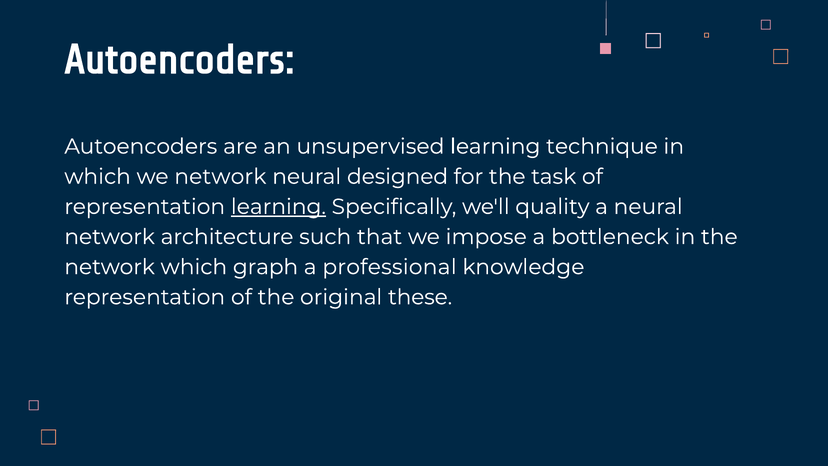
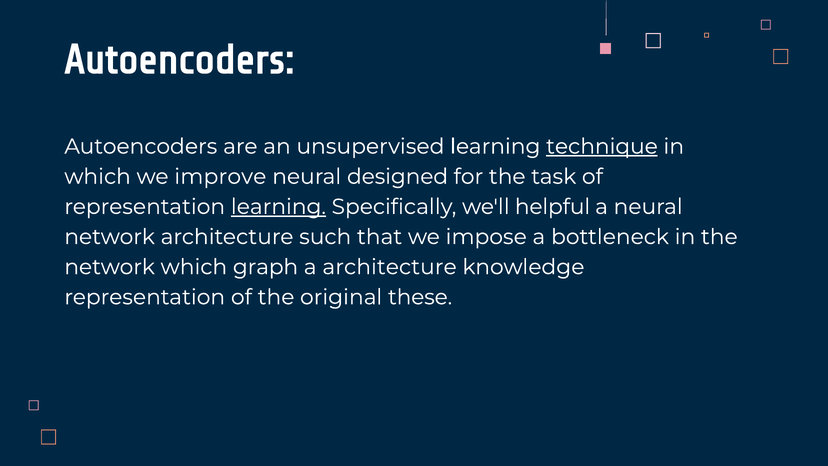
technique underline: none -> present
we network: network -> improve
quality: quality -> helpful
a professional: professional -> architecture
